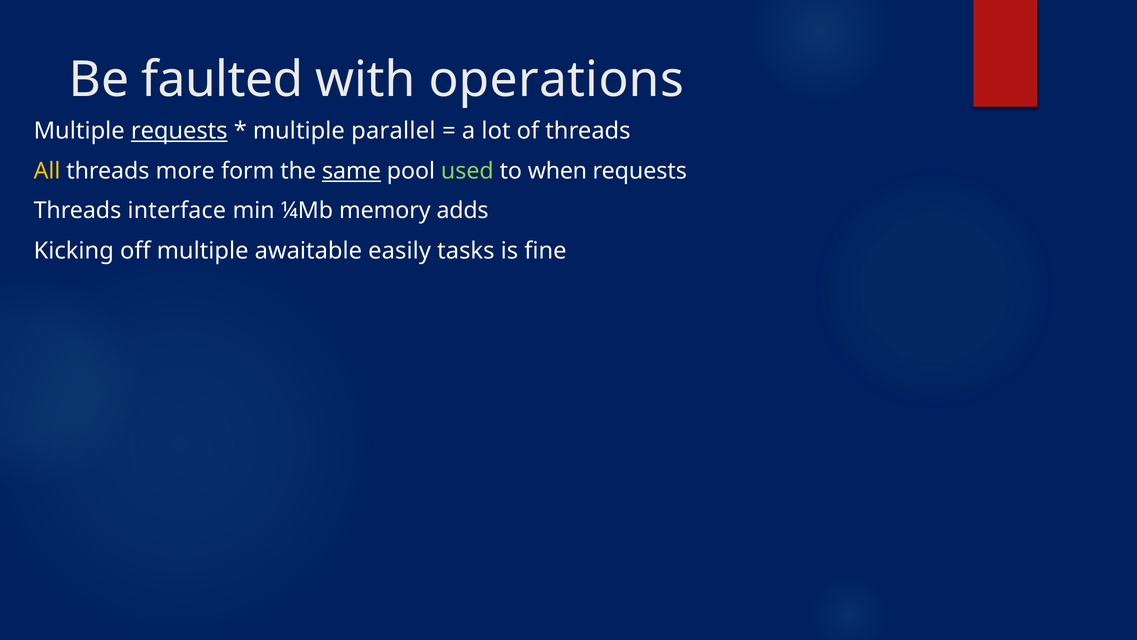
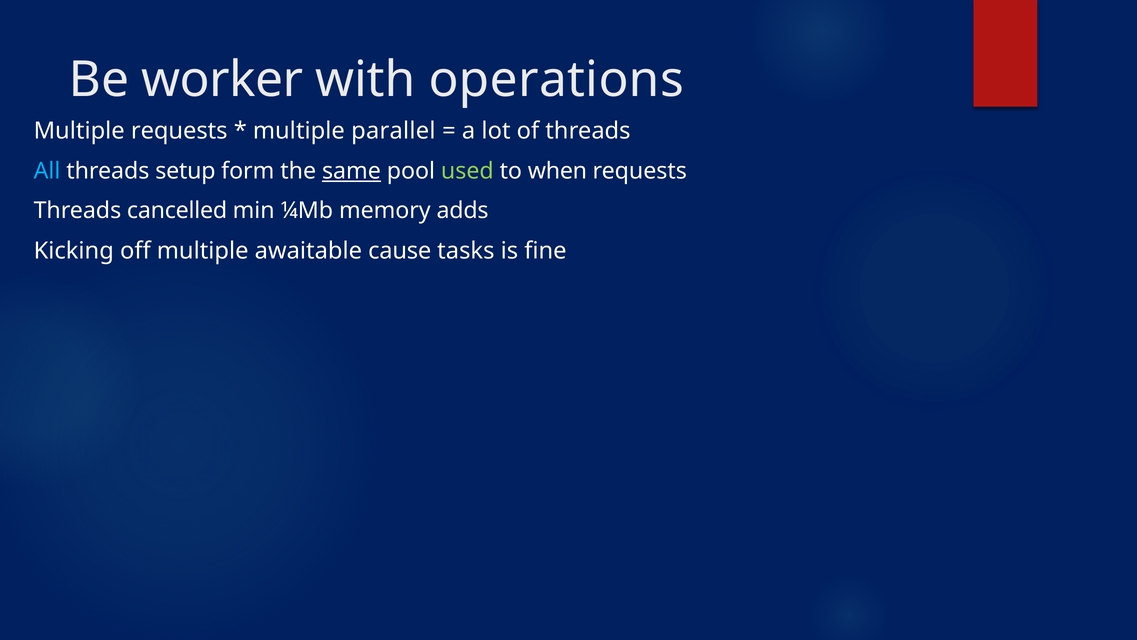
faulted: faulted -> worker
requests at (179, 131) underline: present -> none
All colour: yellow -> light blue
more: more -> setup
interface: interface -> cancelled
easily: easily -> cause
